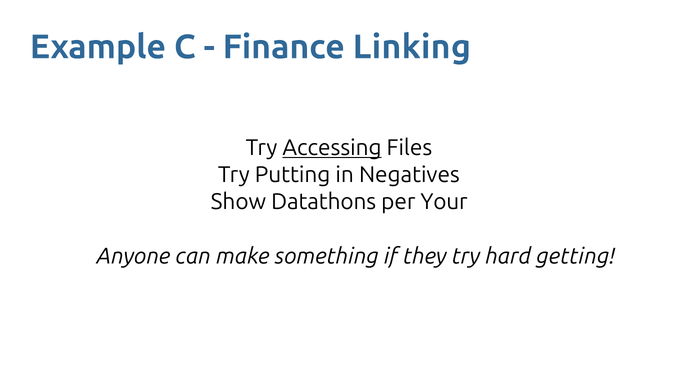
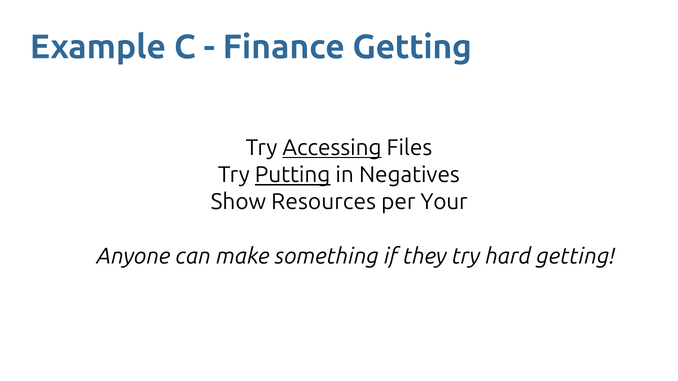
Finance Linking: Linking -> Getting
Putting underline: none -> present
Datathons: Datathons -> Resources
